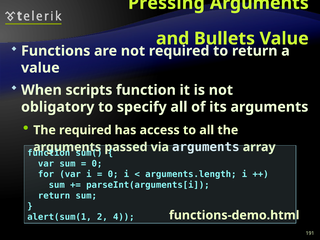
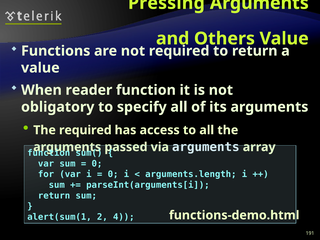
Bullets: Bullets -> Others
scripts: scripts -> reader
